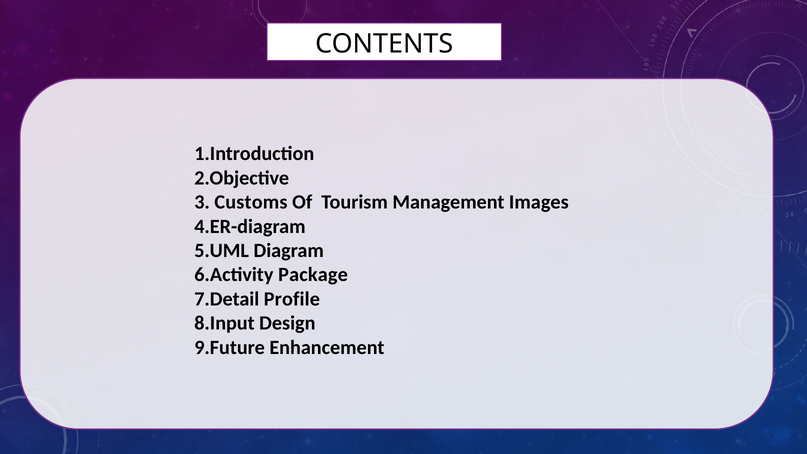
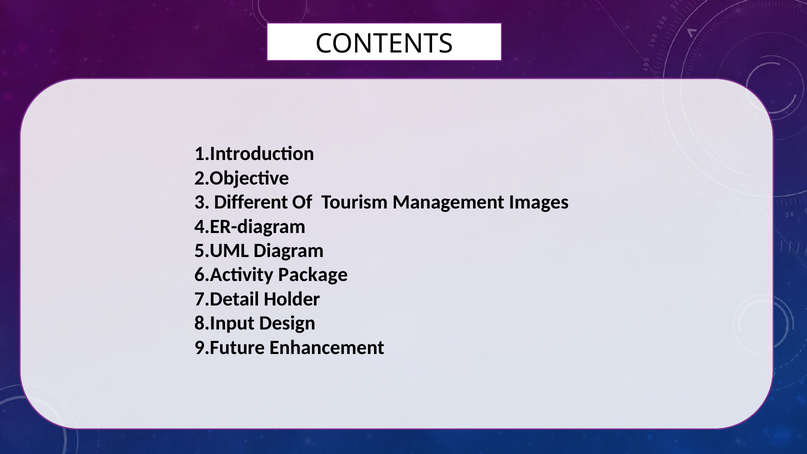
Customs: Customs -> Different
Profile: Profile -> Holder
